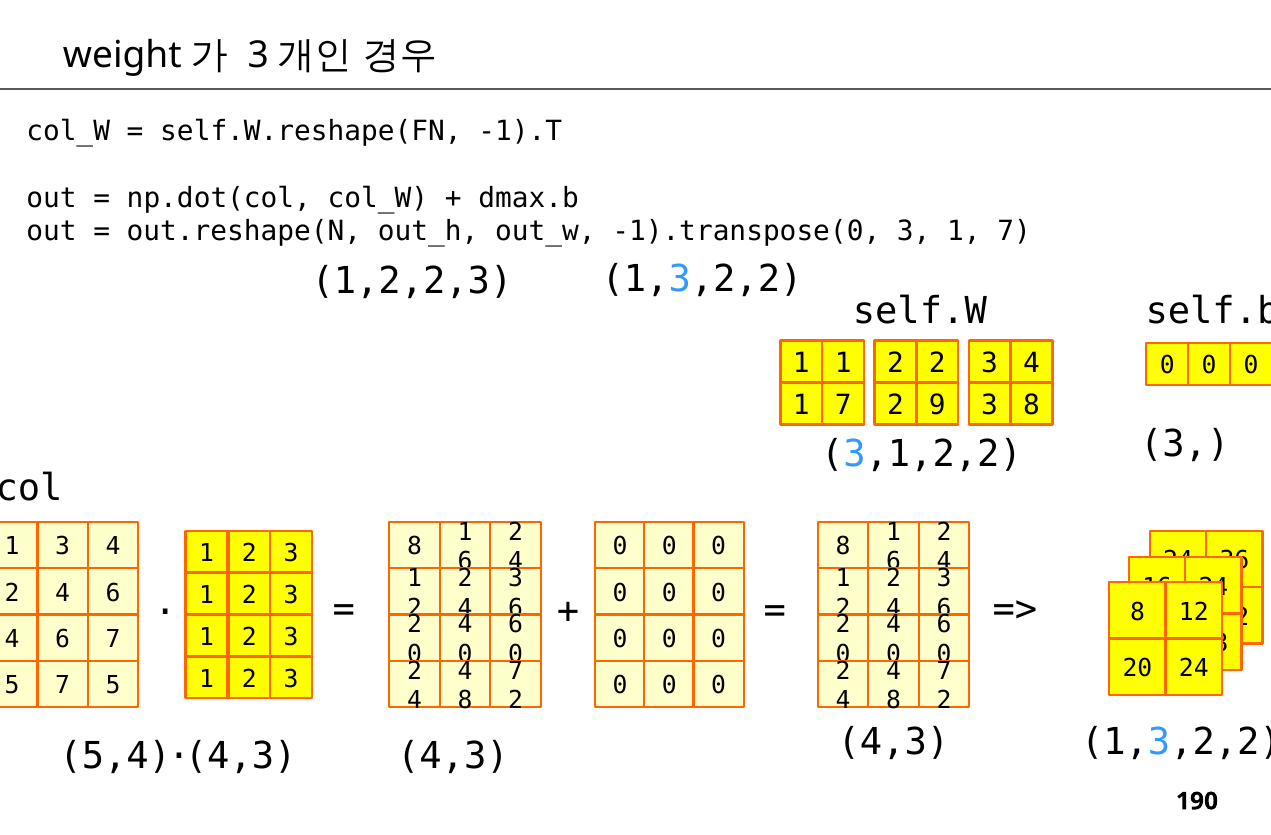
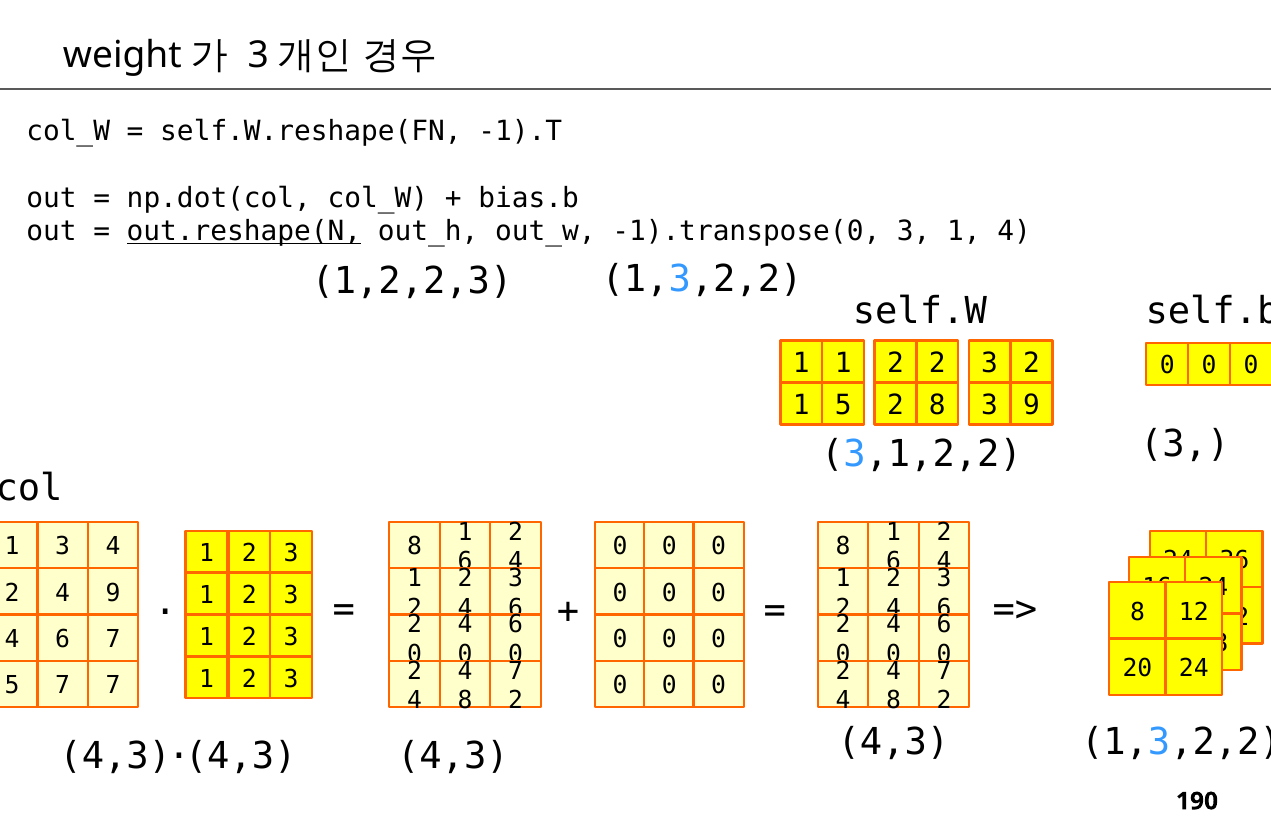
dmax.b: dmax.b -> bias.b
out.reshape(N underline: none -> present
3 1 7: 7 -> 4
4 at (1031, 363): 4 -> 2
7 at (843, 405): 7 -> 5
2 9: 9 -> 8
3 8: 8 -> 9
2 4 6: 6 -> 9
5 7 5: 5 -> 7
5,4 at (115, 756): 5,4 -> 4,3
